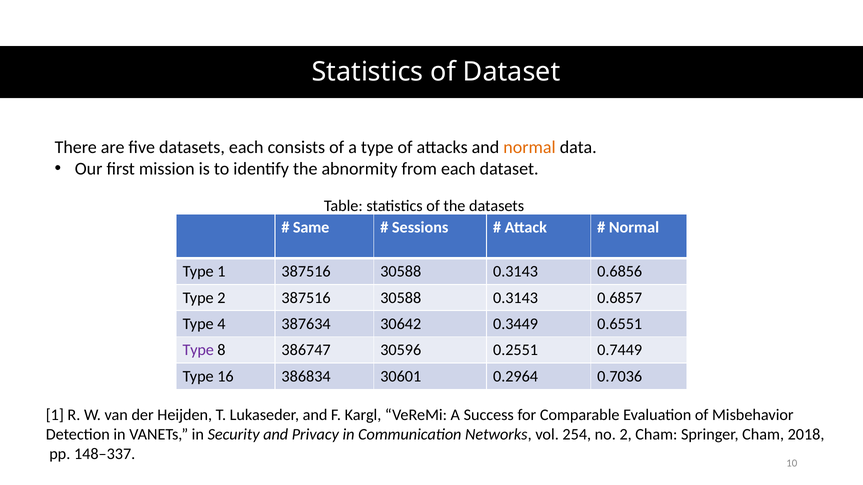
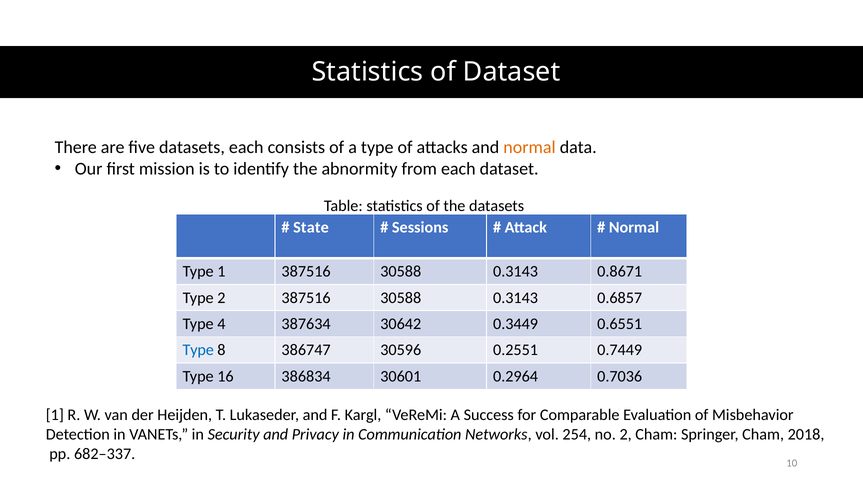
Same: Same -> State
0.6856: 0.6856 -> 0.8671
Type at (198, 350) colour: purple -> blue
148–337: 148–337 -> 682–337
